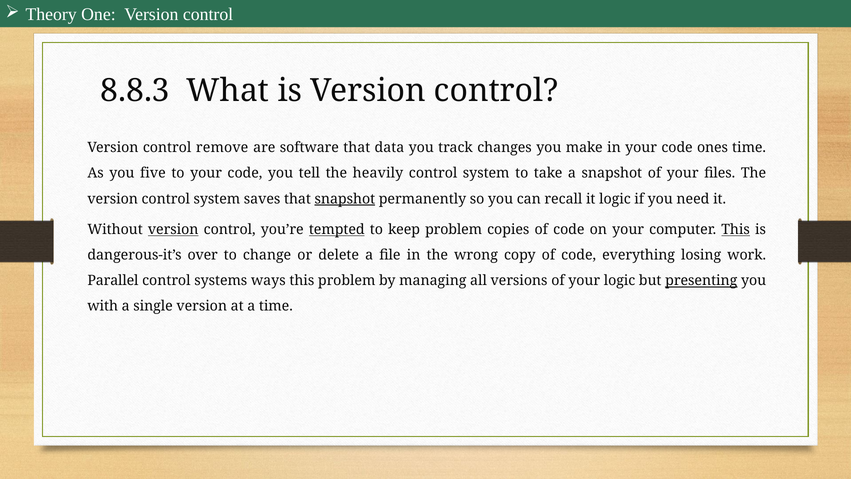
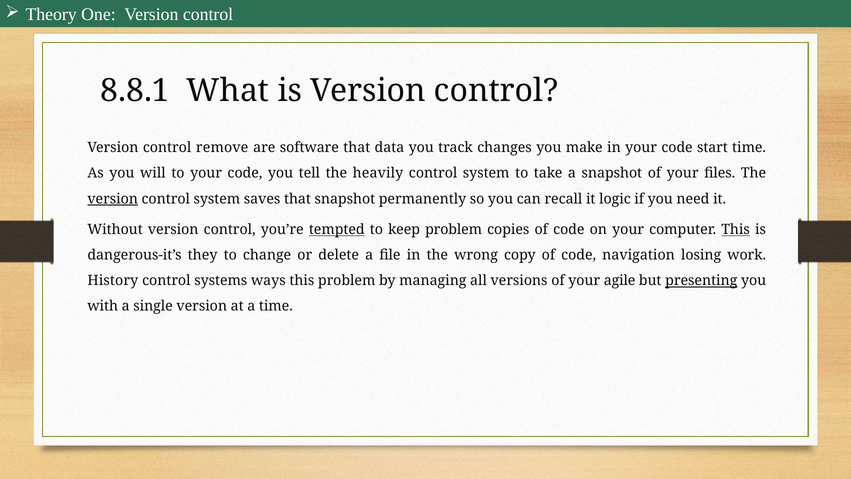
8.8.3: 8.8.3 -> 8.8.1
ones: ones -> start
five: five -> will
version at (113, 199) underline: none -> present
snapshot at (345, 199) underline: present -> none
version at (173, 230) underline: present -> none
over: over -> they
everything: everything -> navigation
Parallel: Parallel -> History
your logic: logic -> agile
